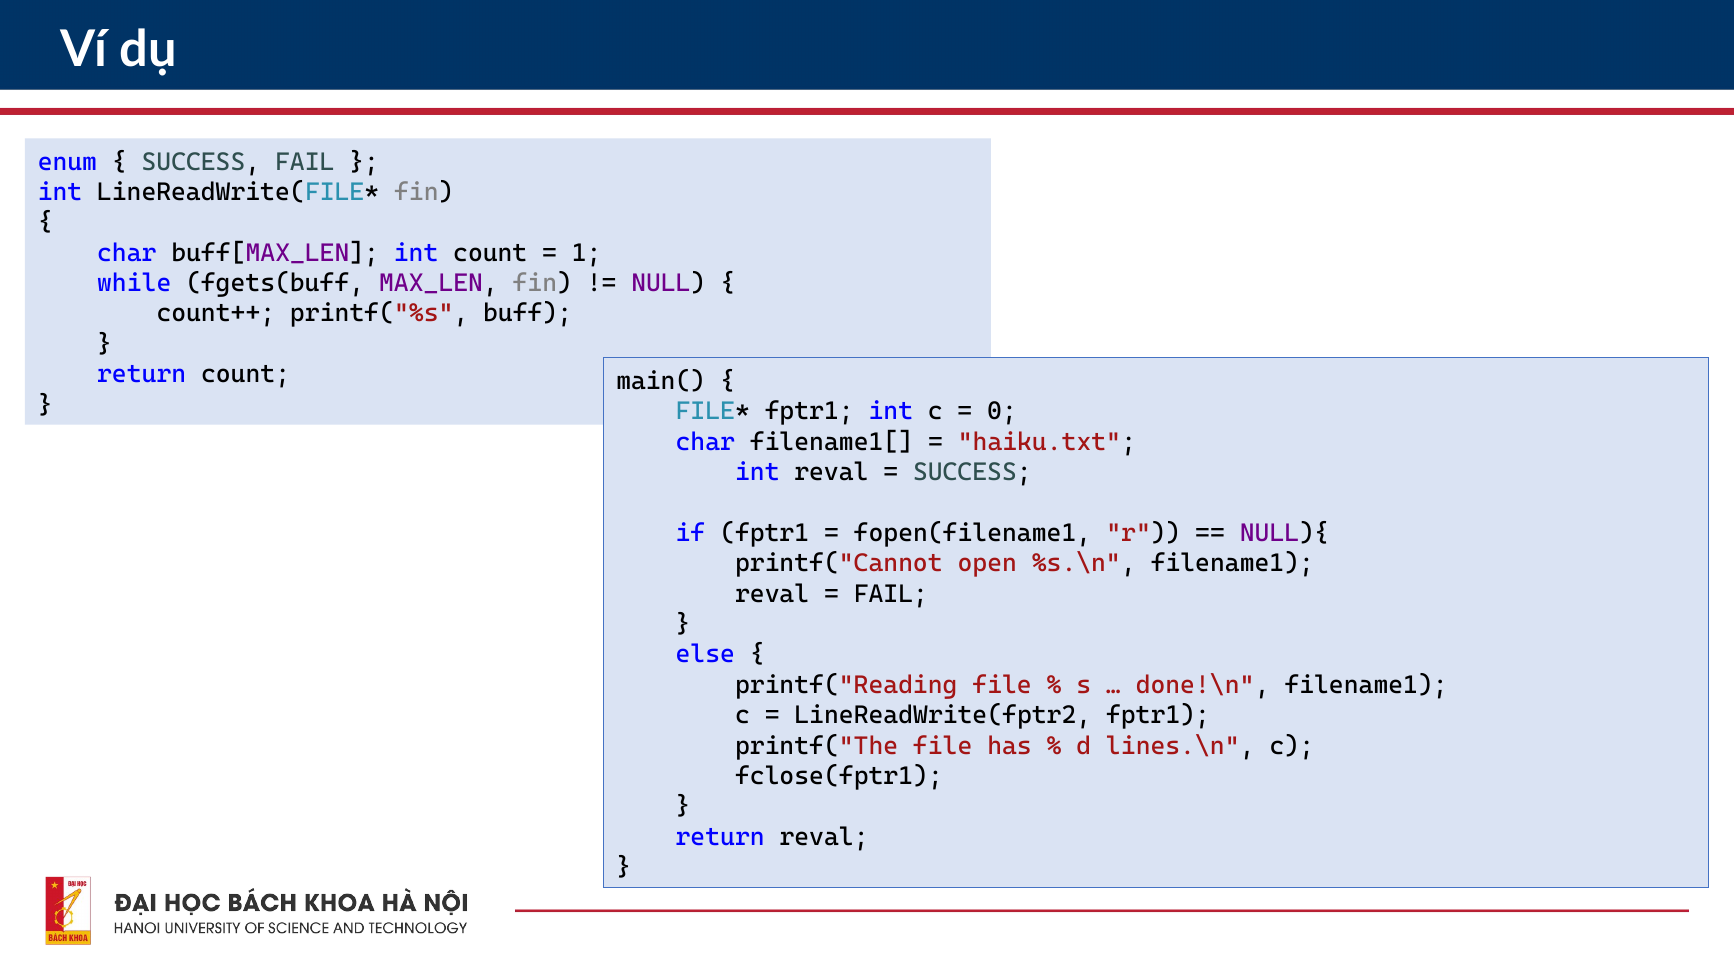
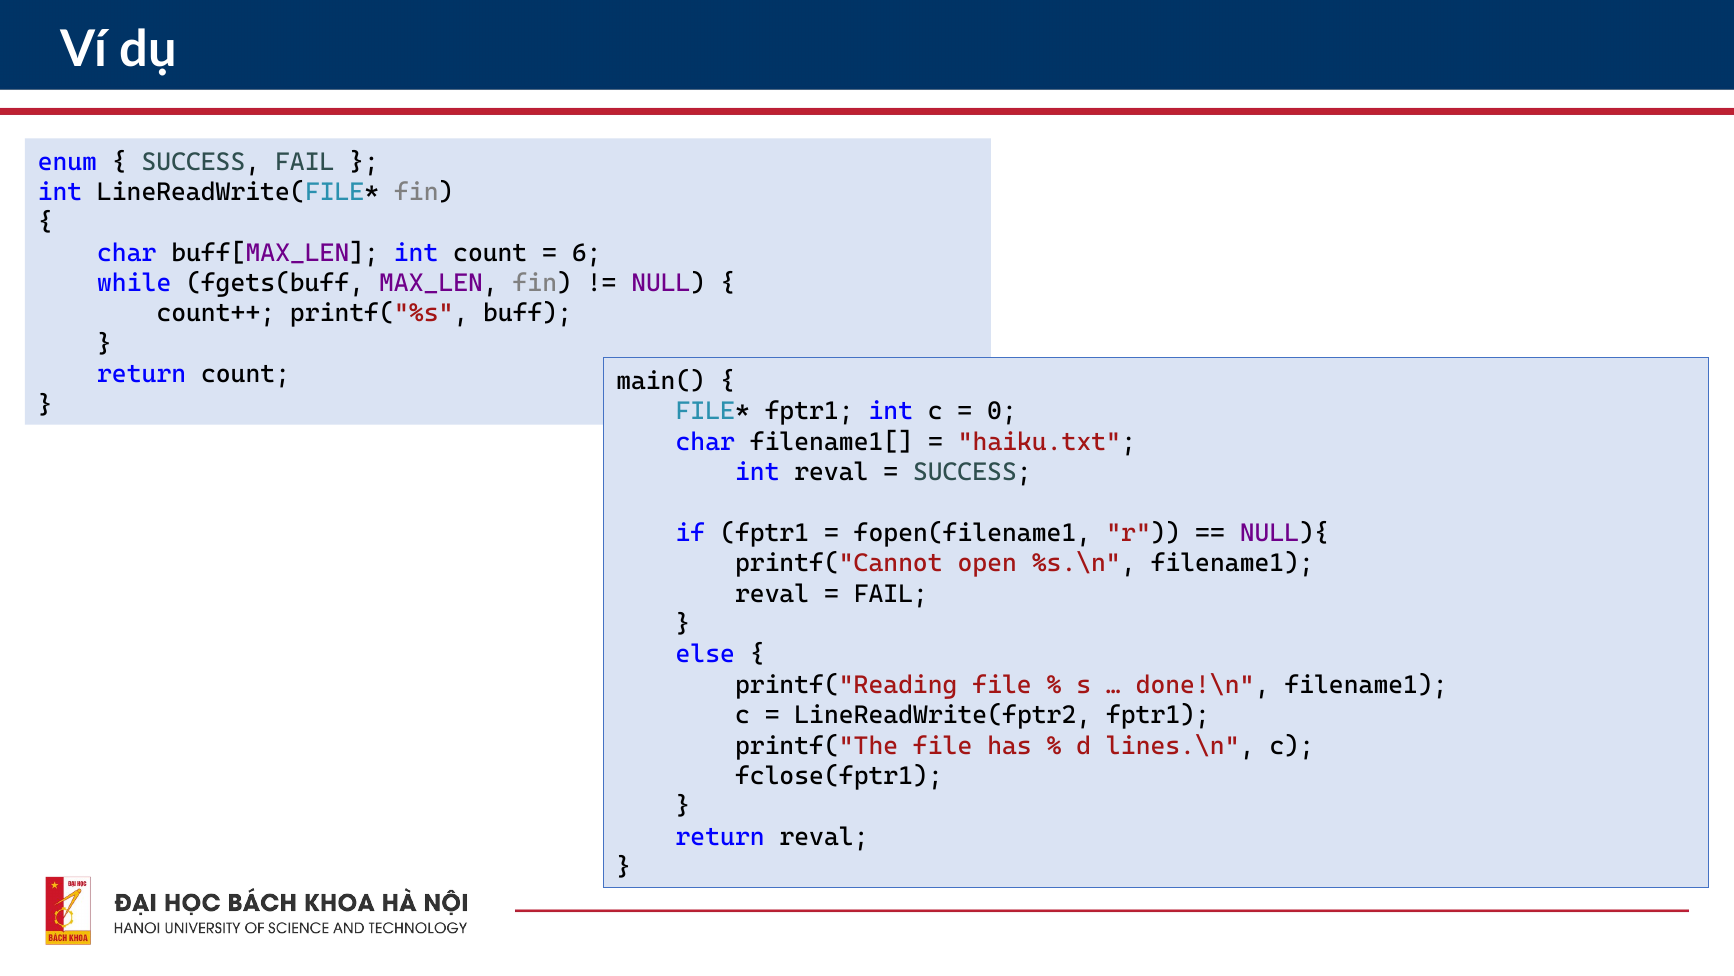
1: 1 -> 6
